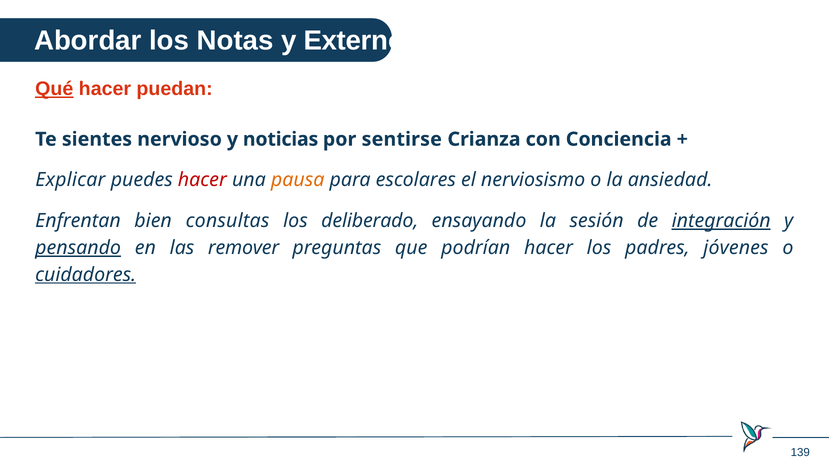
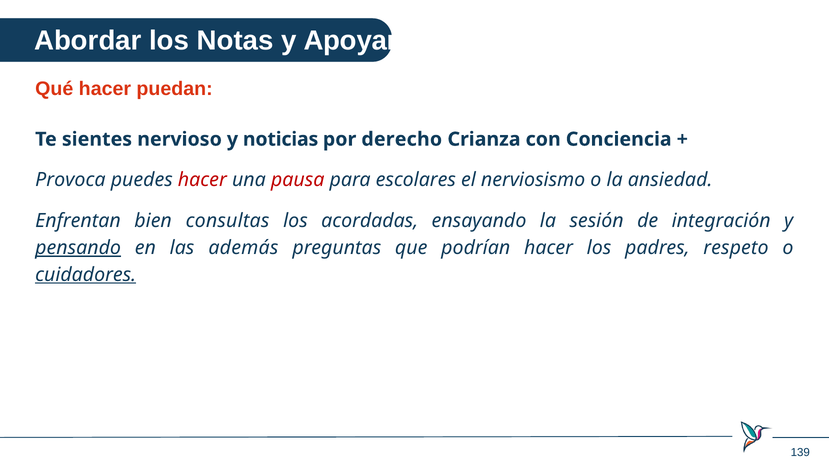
Externos: Externos -> Apoyarle
Qué underline: present -> none
sentirse: sentirse -> derecho
Explicar: Explicar -> Provoca
pausa colour: orange -> red
deliberado: deliberado -> acordadas
integración underline: present -> none
remover: remover -> además
jóvenes: jóvenes -> respeto
